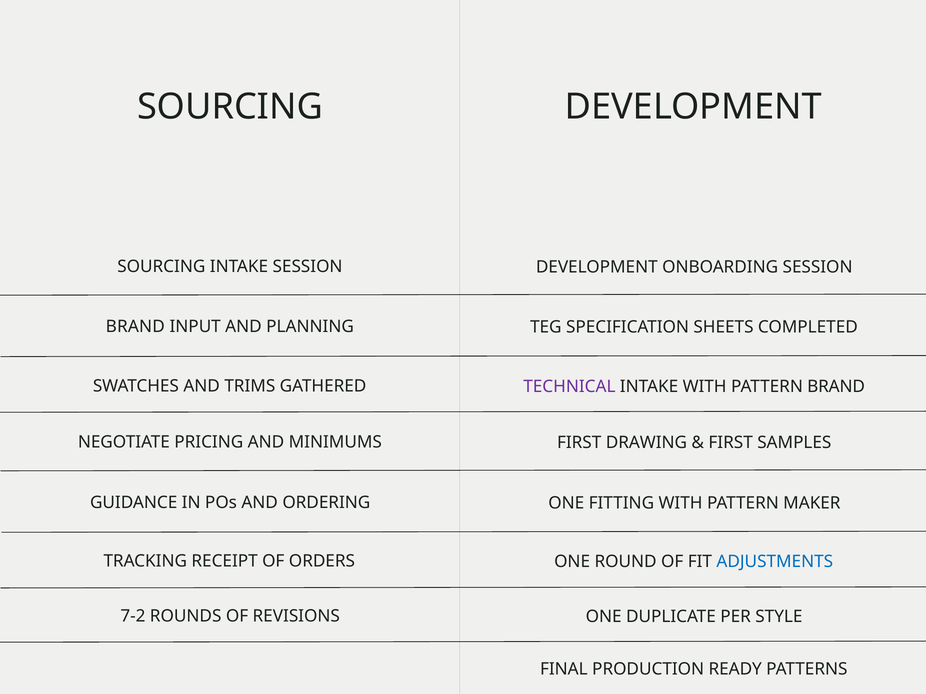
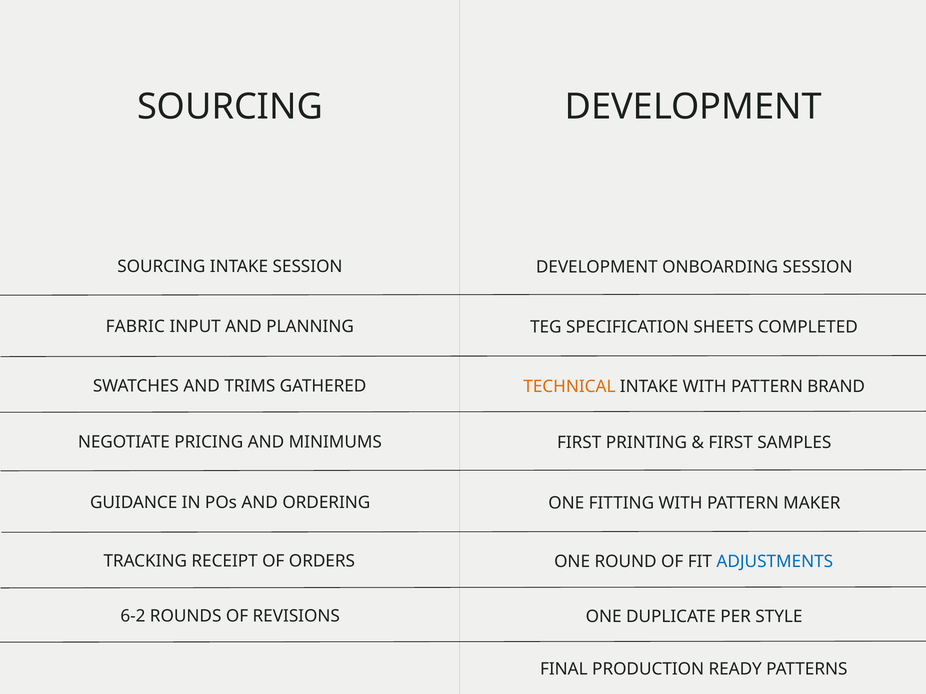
BRAND at (135, 327): BRAND -> FABRIC
TECHNICAL colour: purple -> orange
DRAWING: DRAWING -> PRINTING
7-2: 7-2 -> 6-2
